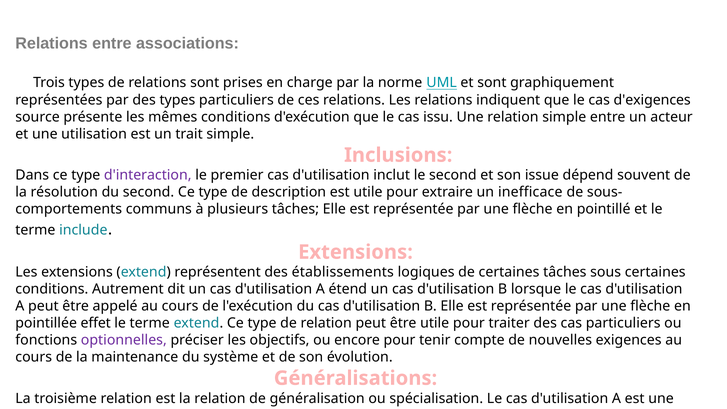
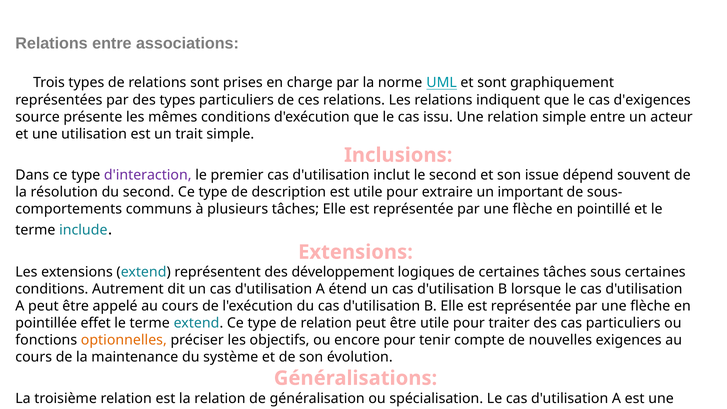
inefficace: inefficace -> important
établissements: établissements -> développement
optionnelles colour: purple -> orange
